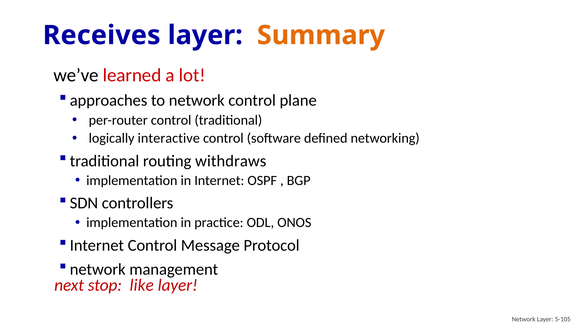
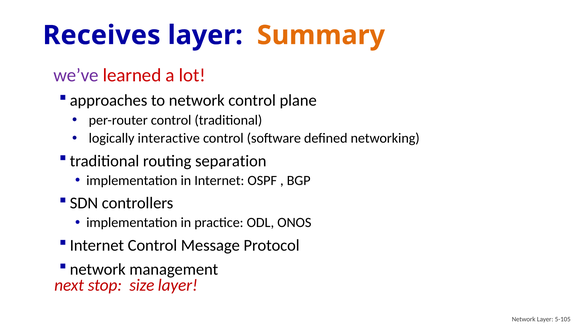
we’ve colour: black -> purple
withdraws: withdraws -> separation
like: like -> size
